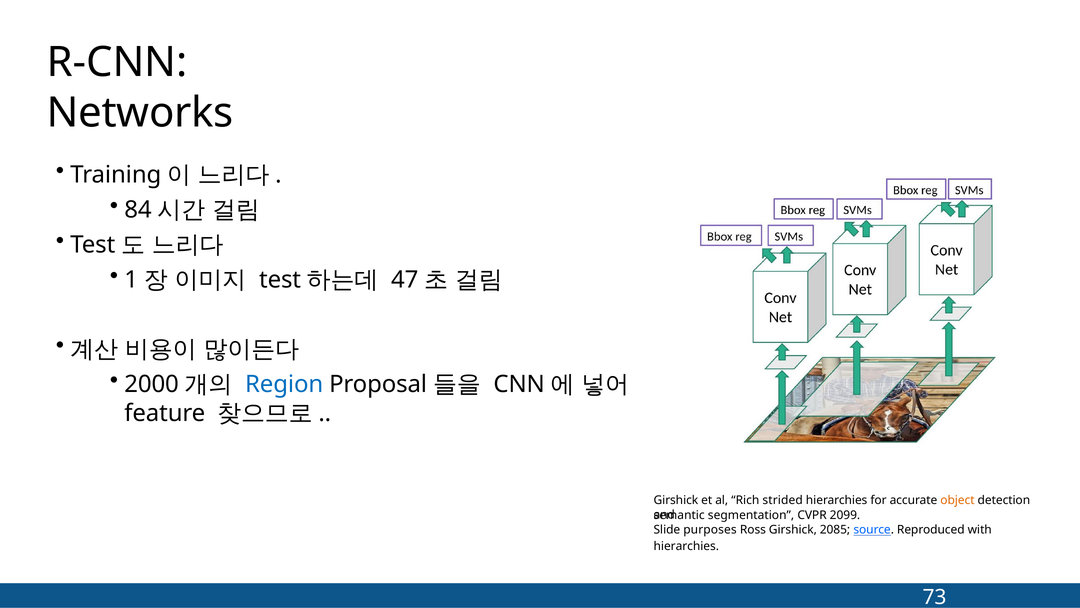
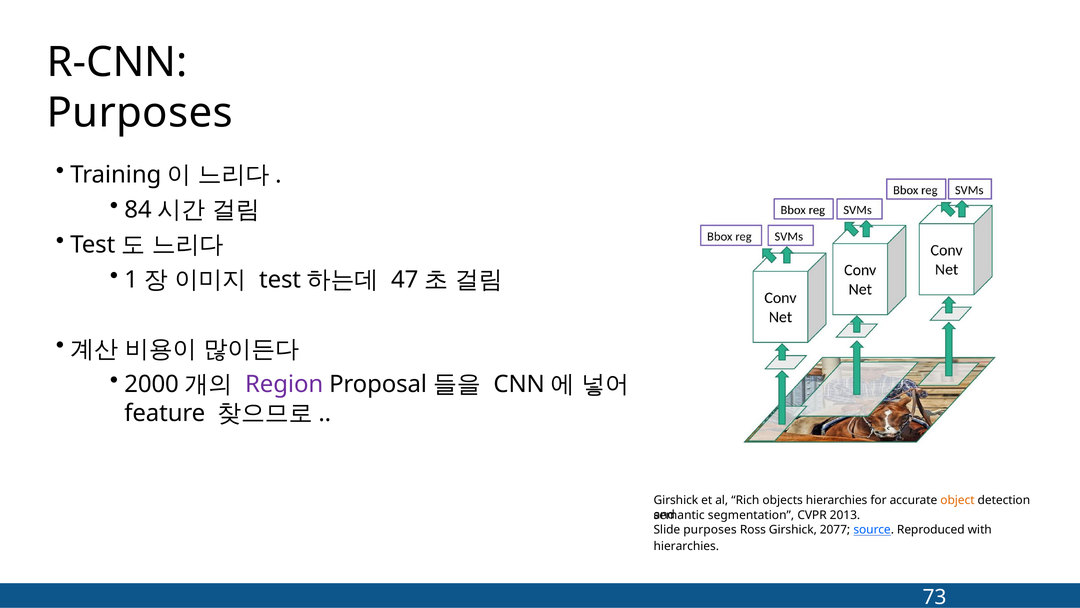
Networks at (140, 113): Networks -> Purposes
Region colour: blue -> purple
strided: strided -> objects
2099: 2099 -> 2013
2085: 2085 -> 2077
